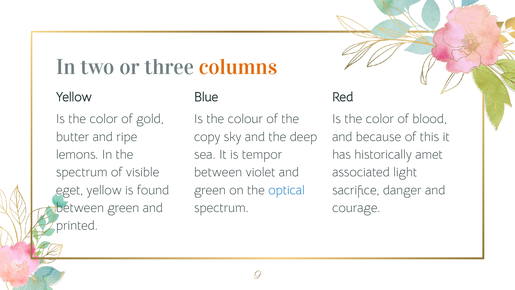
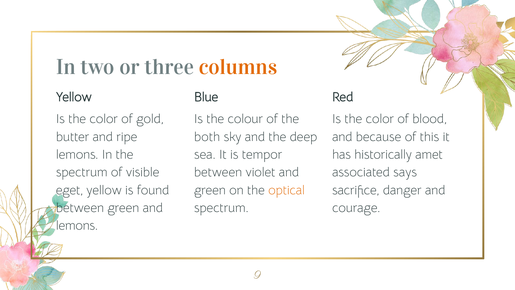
copy: copy -> both
light: light -> says
optical colour: blue -> orange
printed at (77, 225): printed -> lemons
